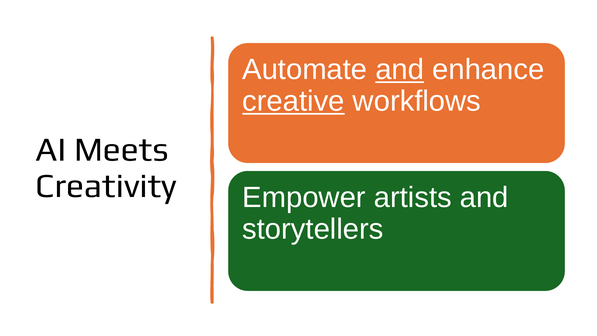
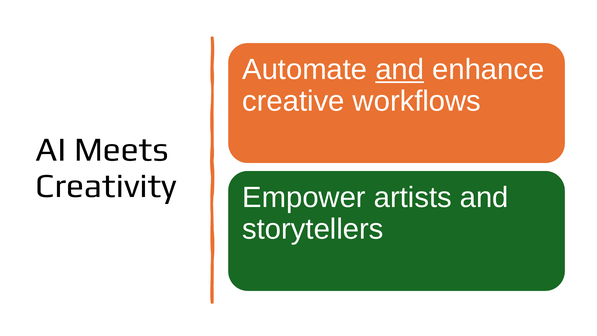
creative underline: present -> none
